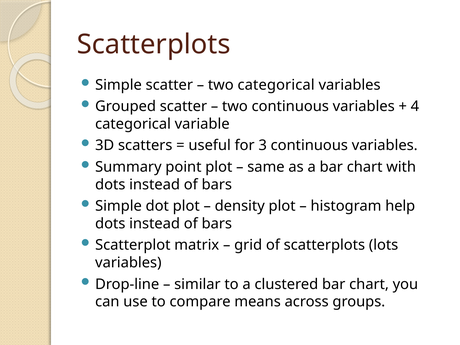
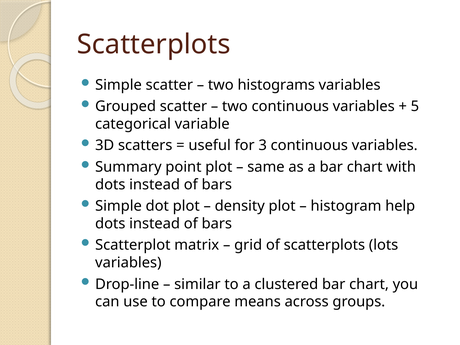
two categorical: categorical -> histograms
4: 4 -> 5
